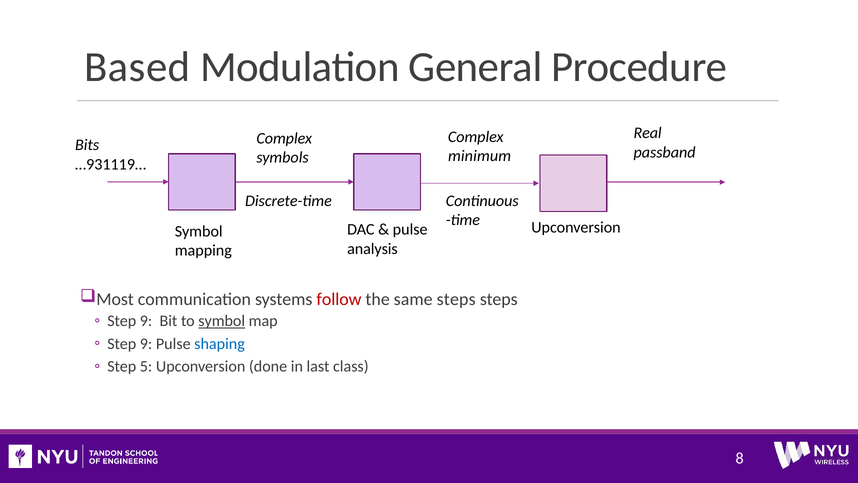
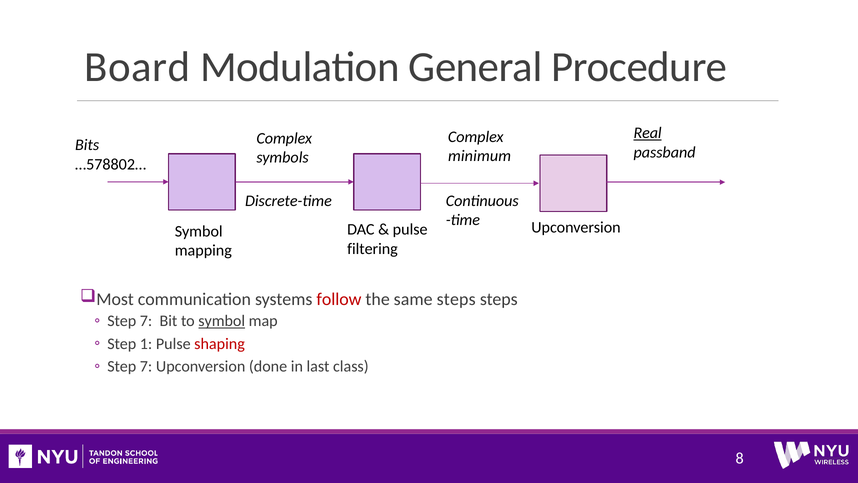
Based: Based -> Board
Real underline: none -> present
…931119…: …931119… -> …578802…
analysis: analysis -> filtering
9 at (146, 321): 9 -> 7
9 at (146, 344): 9 -> 1
shaping colour: blue -> red
5 at (146, 366): 5 -> 7
